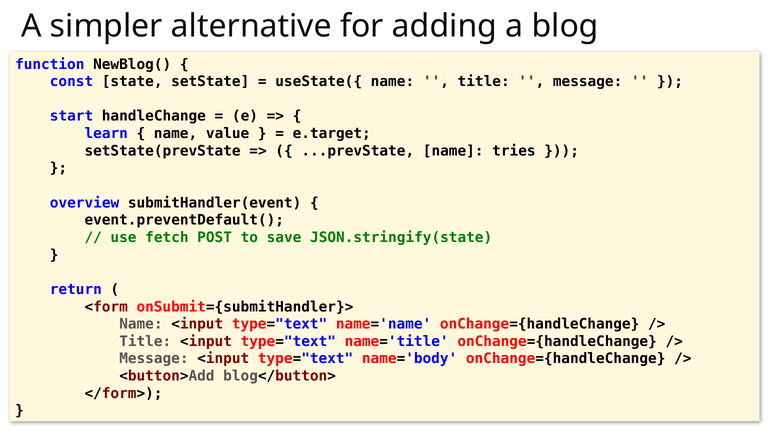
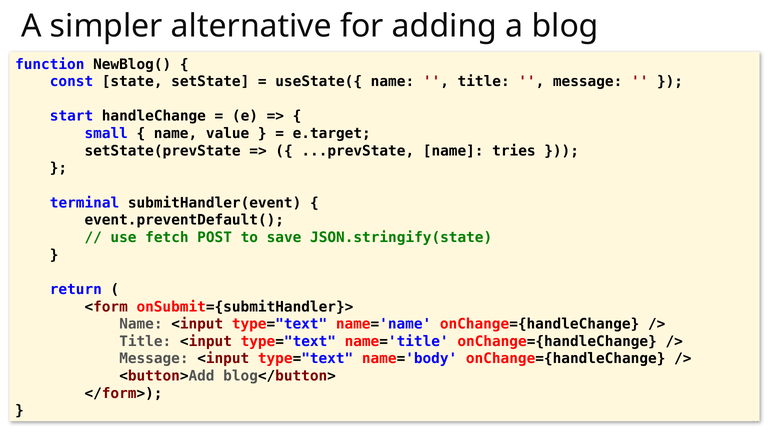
learn: learn -> small
overview: overview -> terminal
